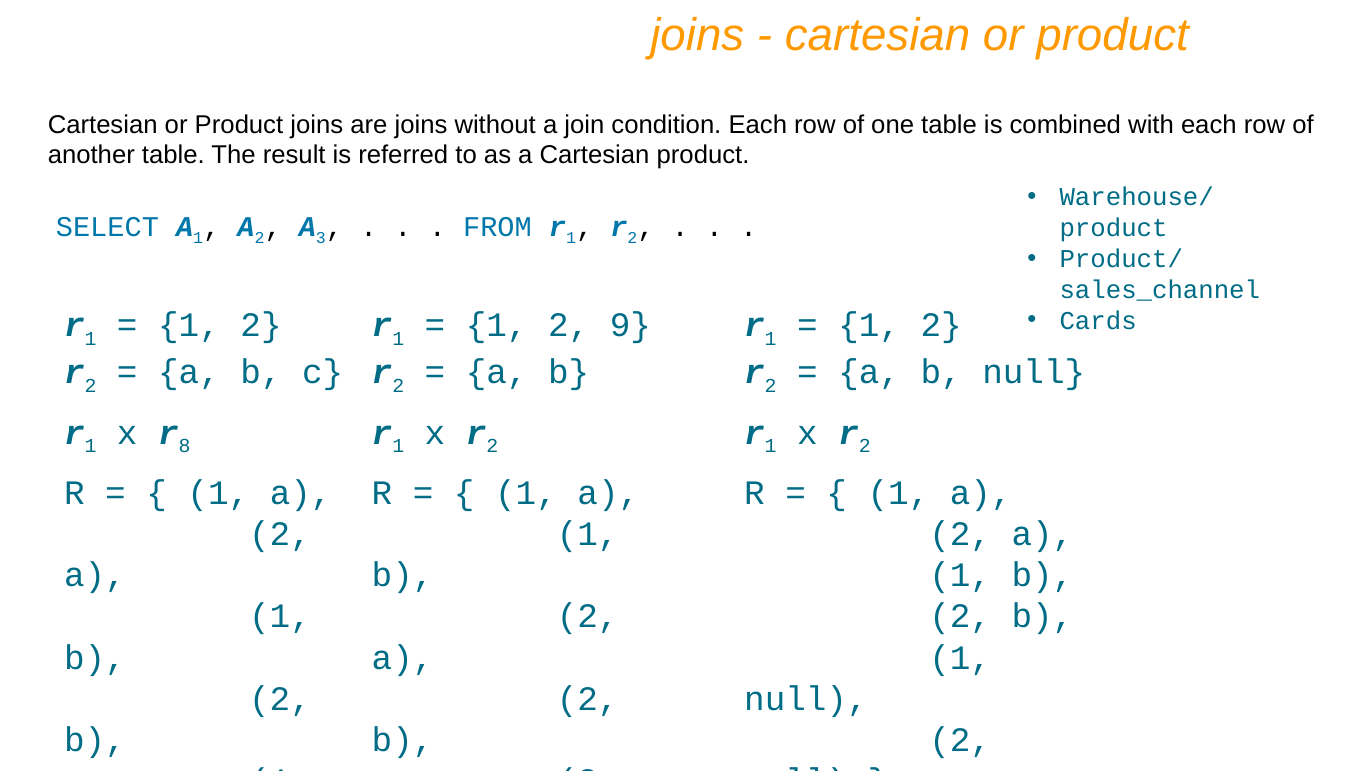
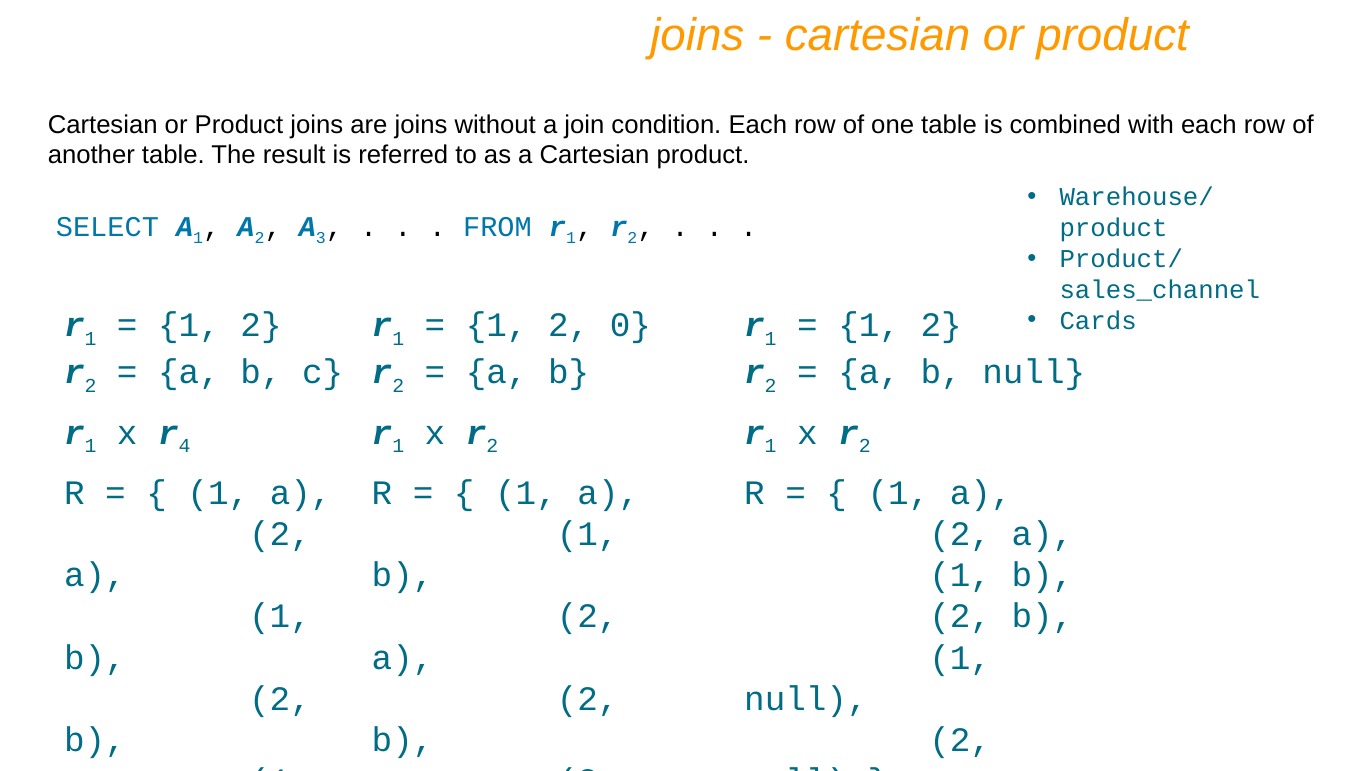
9: 9 -> 0
r 8: 8 -> 4
